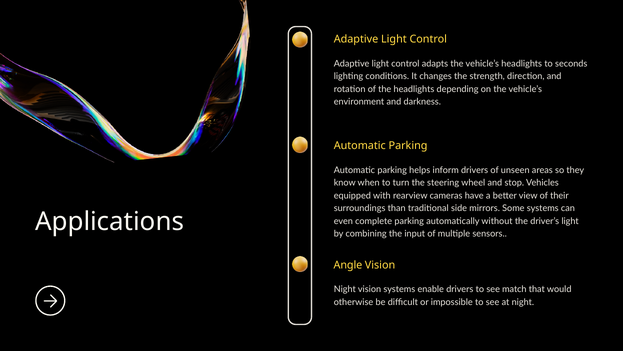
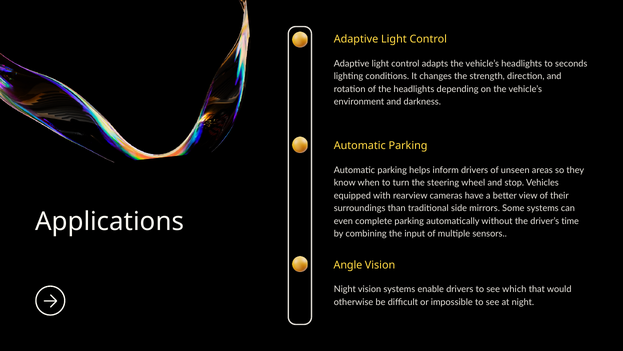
driver’s light: light -> time
match: match -> which
